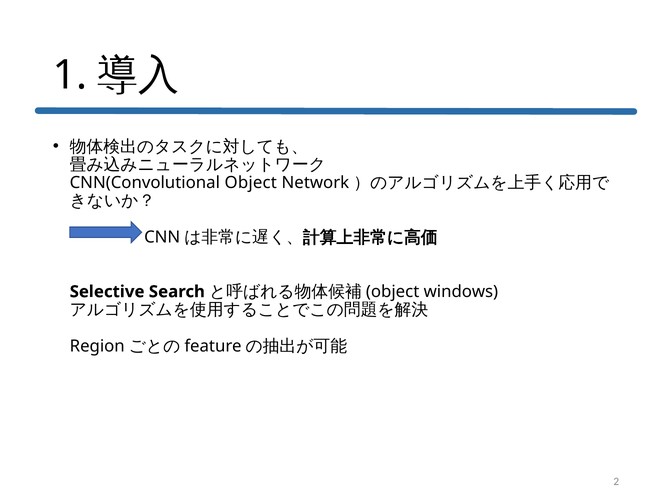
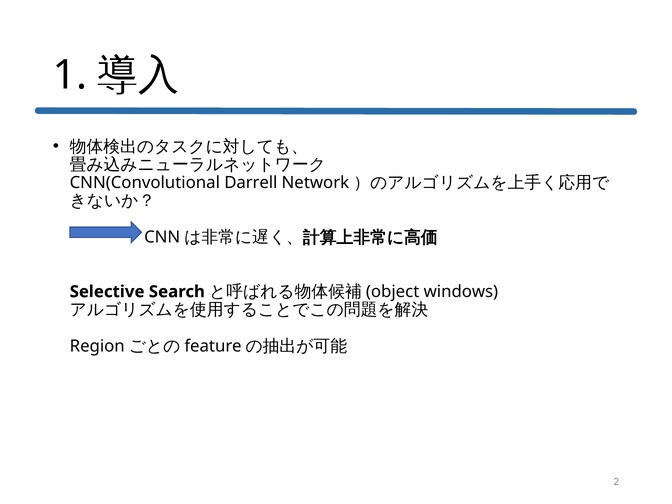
Object: Object -> Darrell
